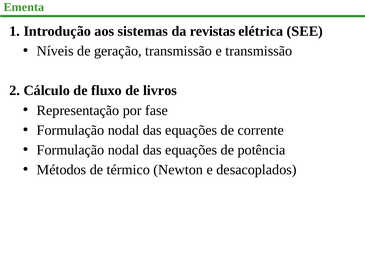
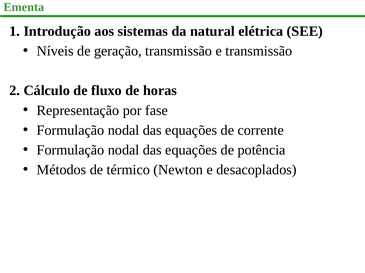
revistas: revistas -> natural
livros: livros -> horas
